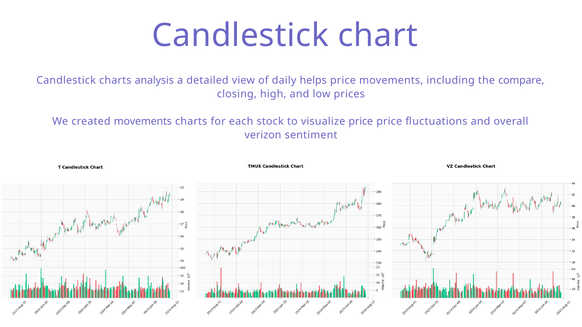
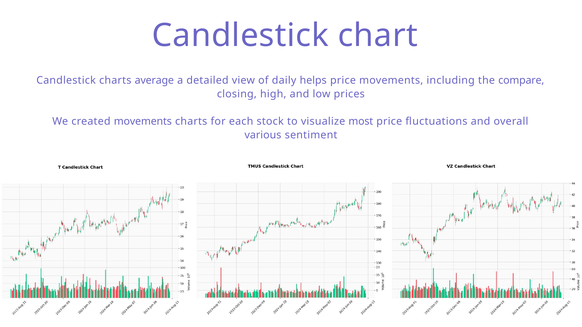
analysis: analysis -> average
visualize price: price -> most
verizon: verizon -> various
